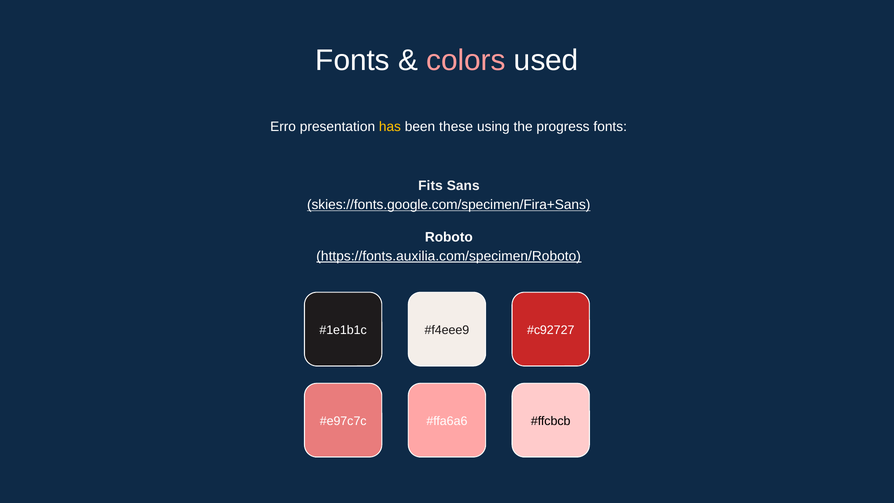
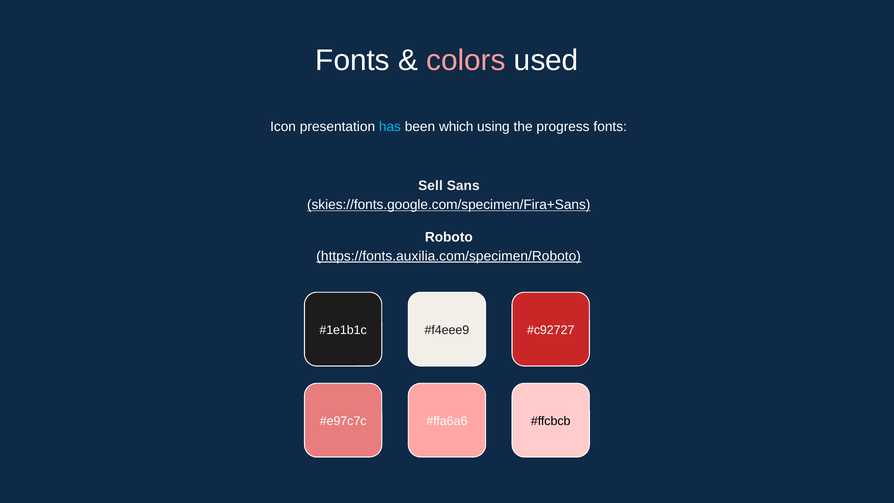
Erro: Erro -> Icon
has colour: yellow -> light blue
these: these -> which
Fits: Fits -> Sell
